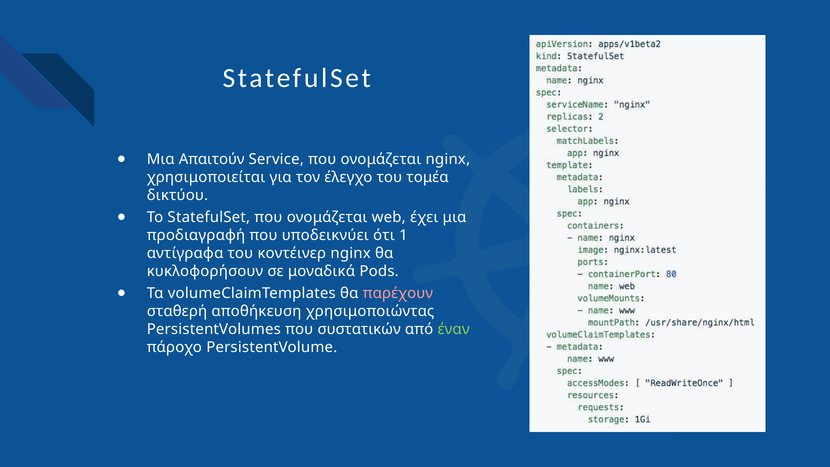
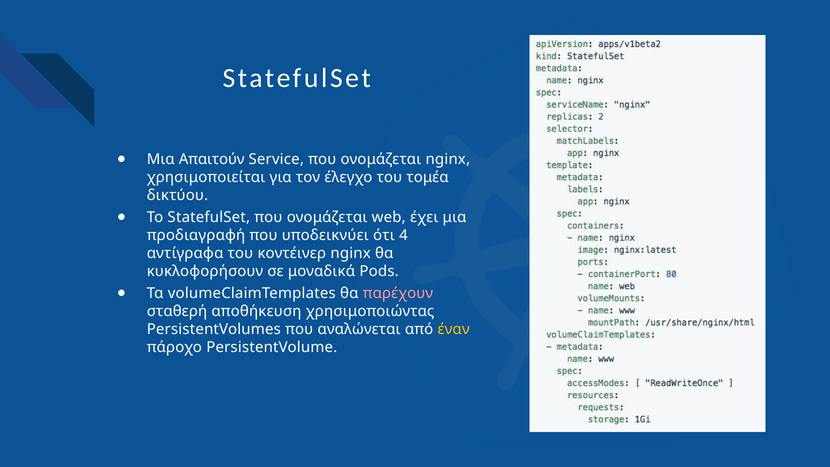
1: 1 -> 4
συστατικών: συστατικών -> αναλώνεται
έναν colour: light green -> yellow
